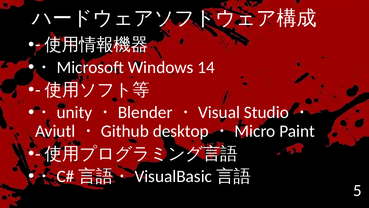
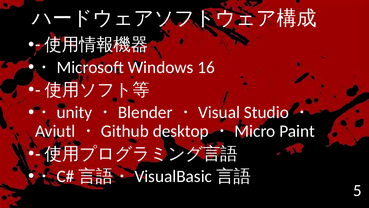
14: 14 -> 16
